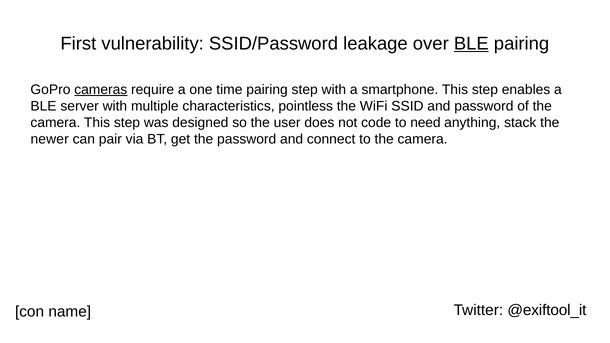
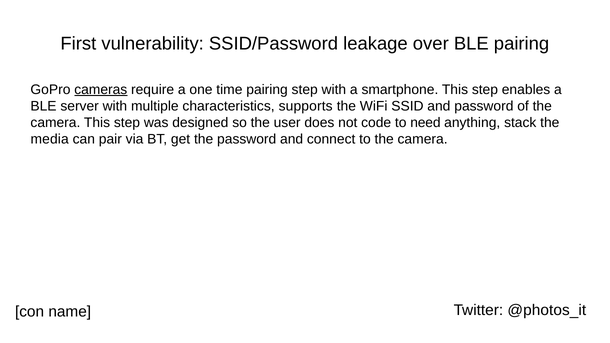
BLE at (471, 44) underline: present -> none
pointless: pointless -> supports
newer: newer -> media
@exiftool_it: @exiftool_it -> @photos_it
